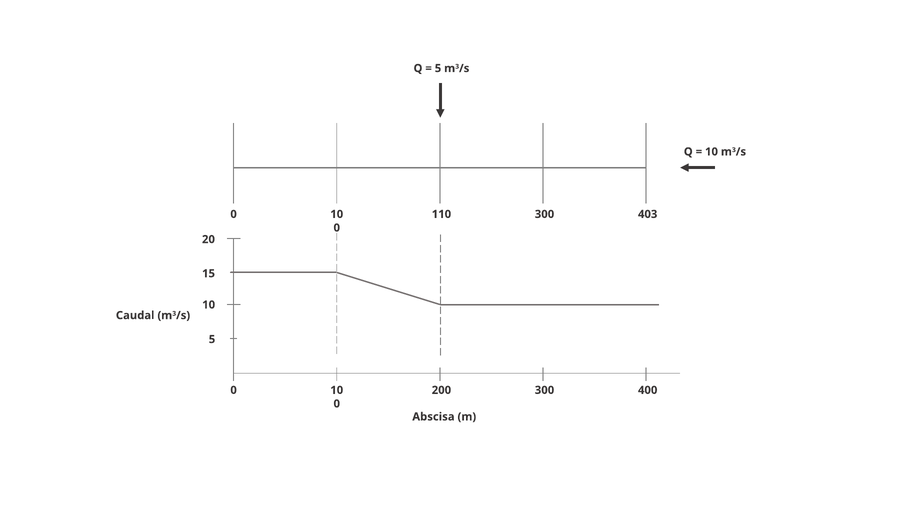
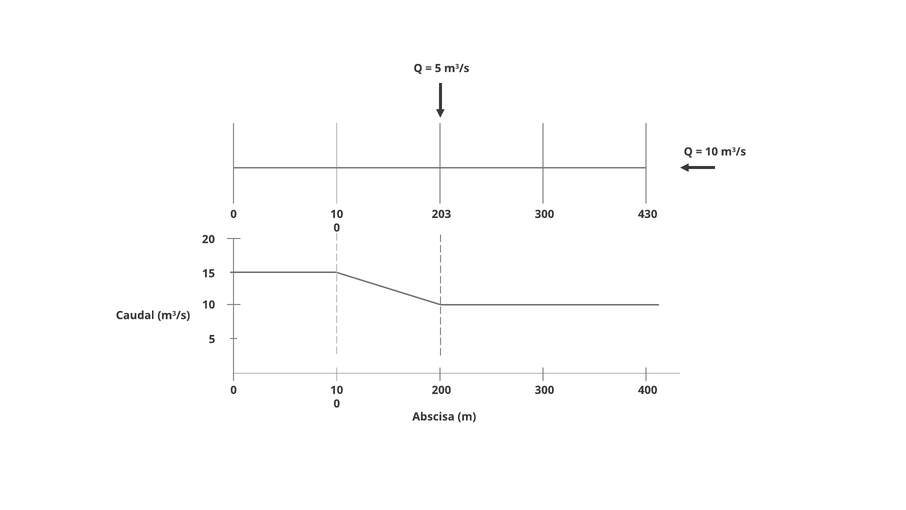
110: 110 -> 203
403: 403 -> 430
